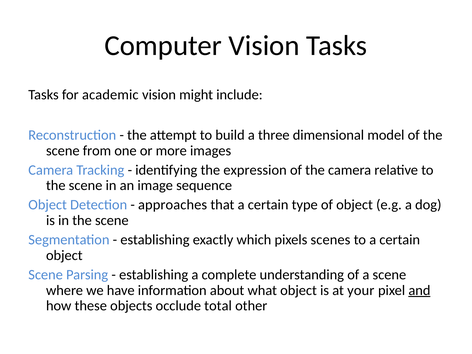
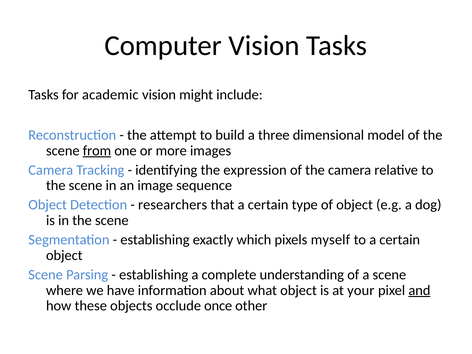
from underline: none -> present
approaches: approaches -> researchers
scenes: scenes -> myself
total: total -> once
